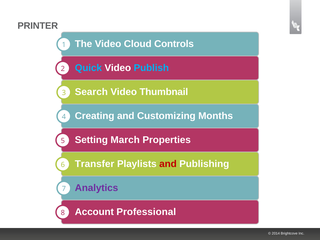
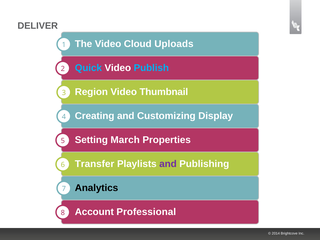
PRINTER: PRINTER -> DELIVER
Controls: Controls -> Uploads
Search: Search -> Region
Months: Months -> Display
and at (168, 164) colour: red -> purple
Analytics colour: purple -> black
